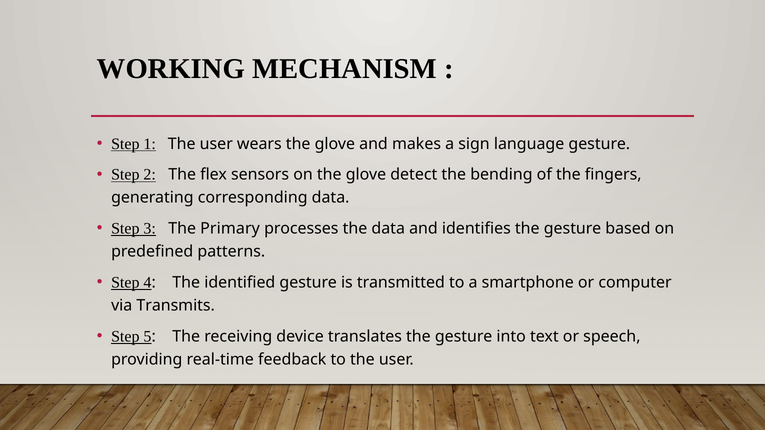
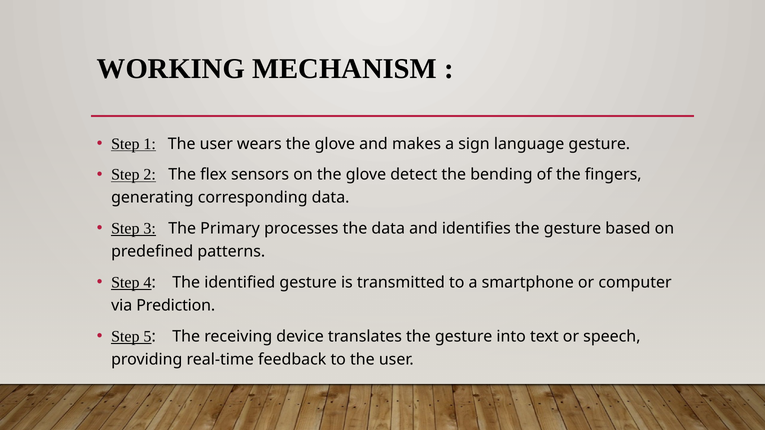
Transmits: Transmits -> Prediction
